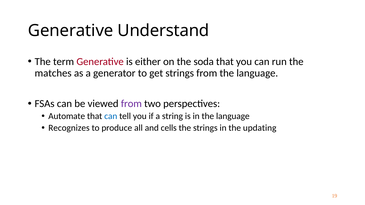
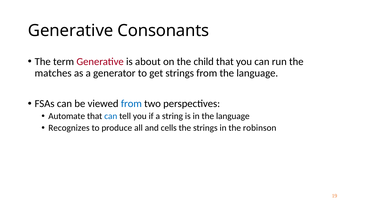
Understand: Understand -> Consonants
either: either -> about
soda: soda -> child
from at (131, 104) colour: purple -> blue
updating: updating -> robinson
